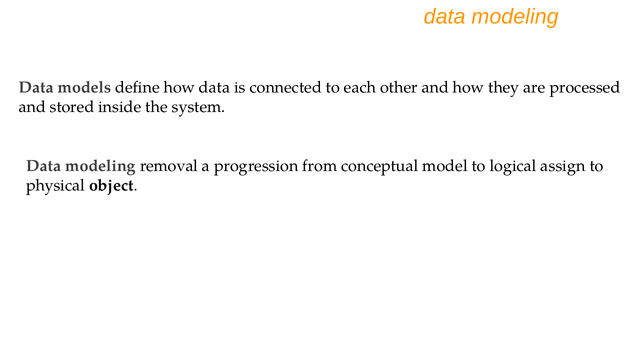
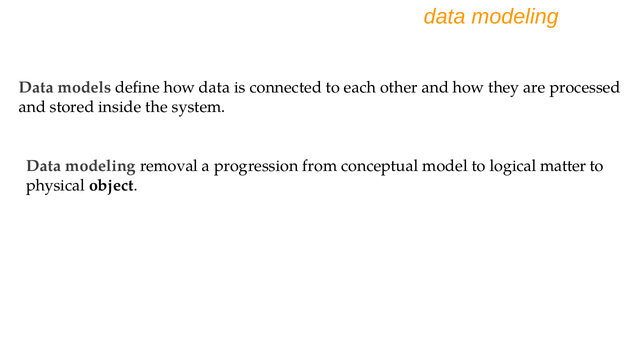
assign: assign -> matter
